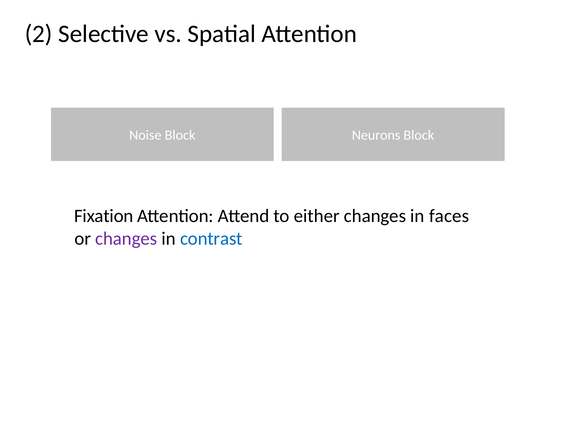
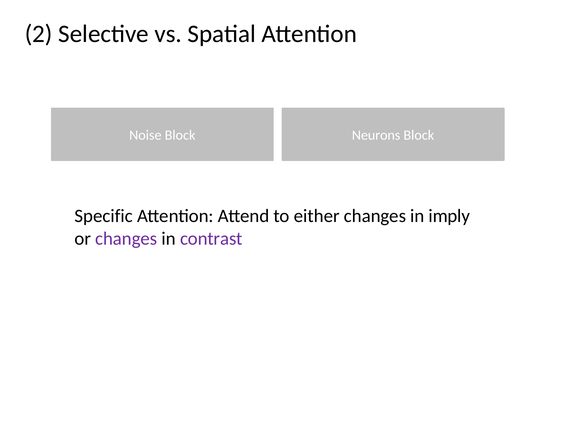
Fixation: Fixation -> Specific
faces: faces -> imply
contrast colour: blue -> purple
